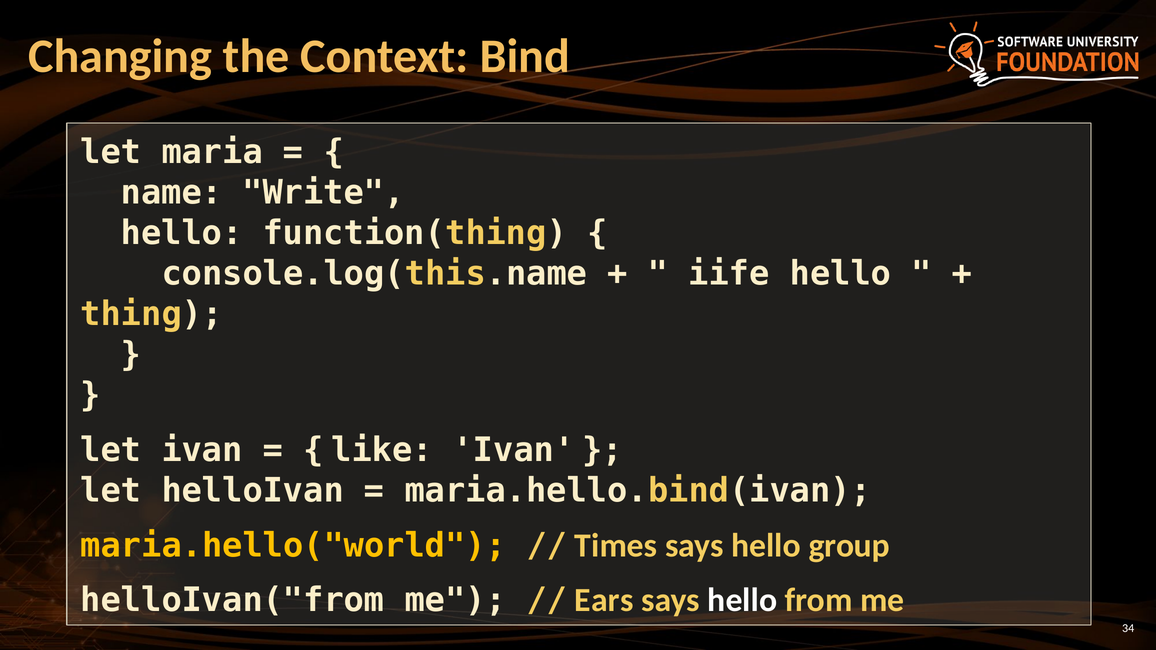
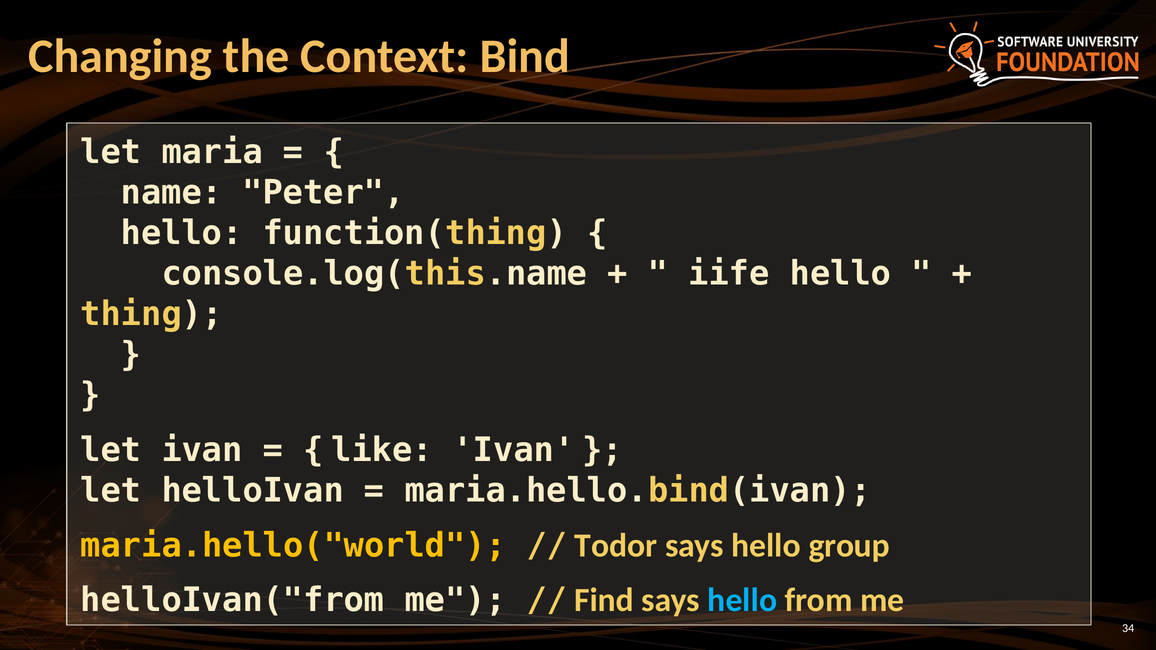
Write: Write -> Peter
Times: Times -> Todor
Ears: Ears -> Find
hello at (742, 601) colour: white -> light blue
